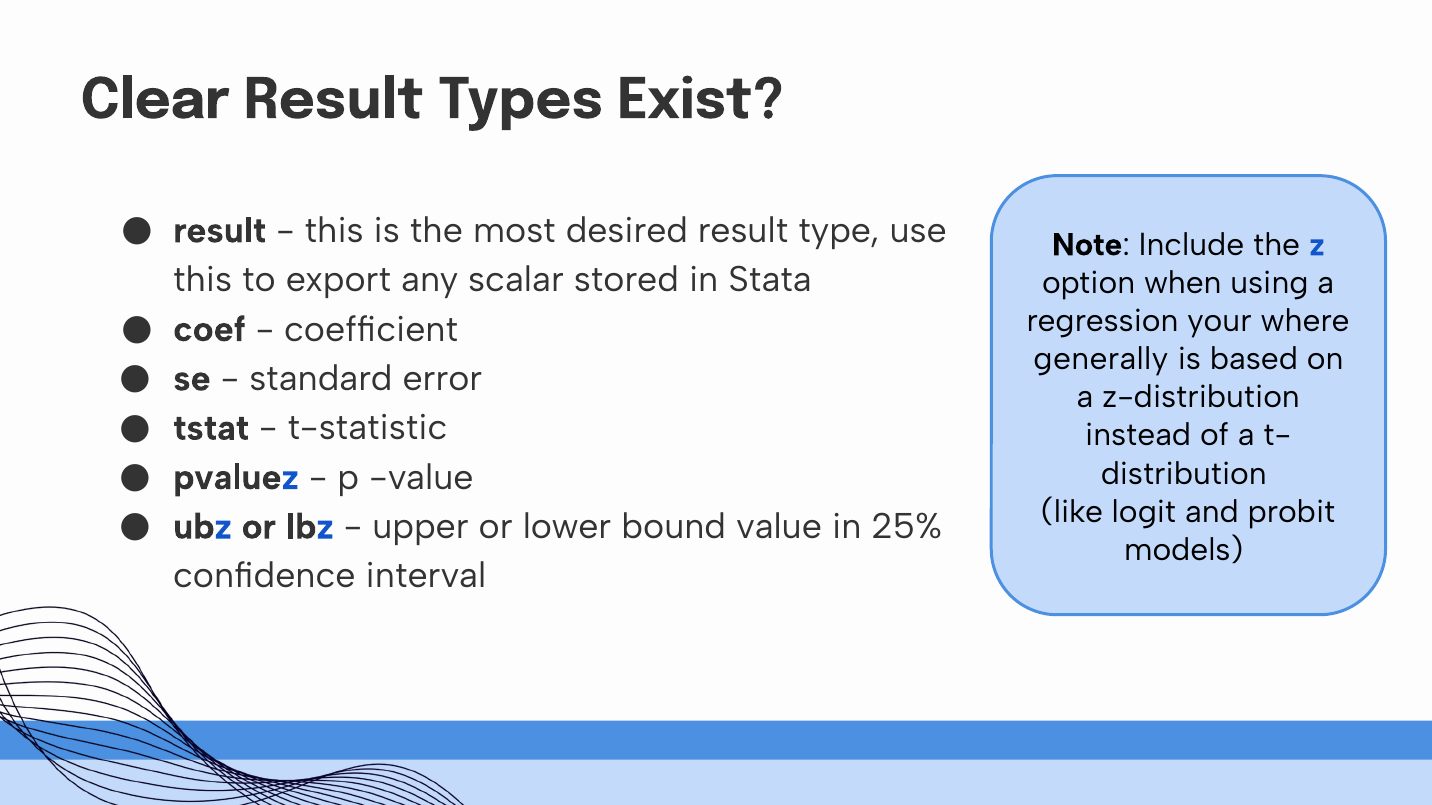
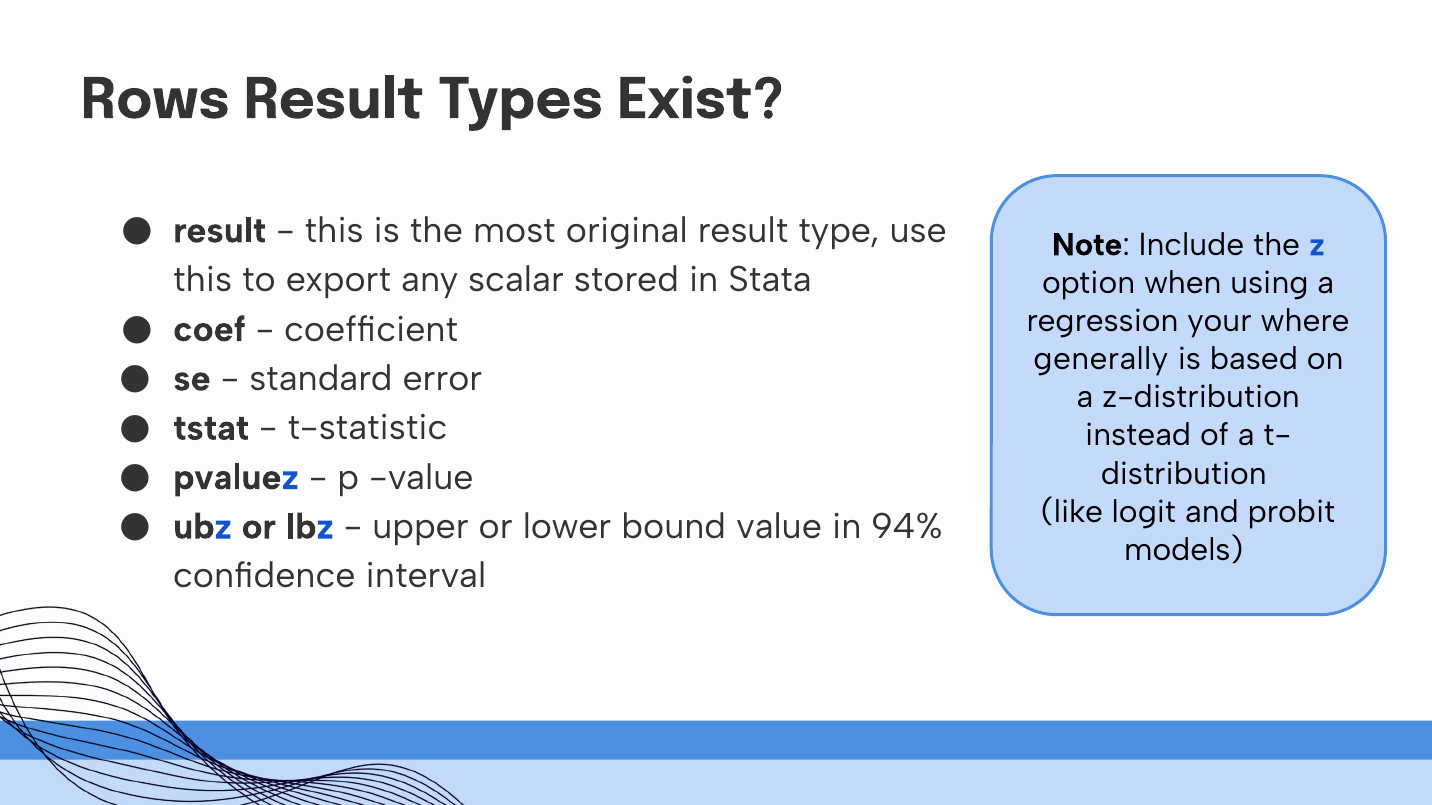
Clear: Clear -> Rows
desired: desired -> original
25%: 25% -> 94%
